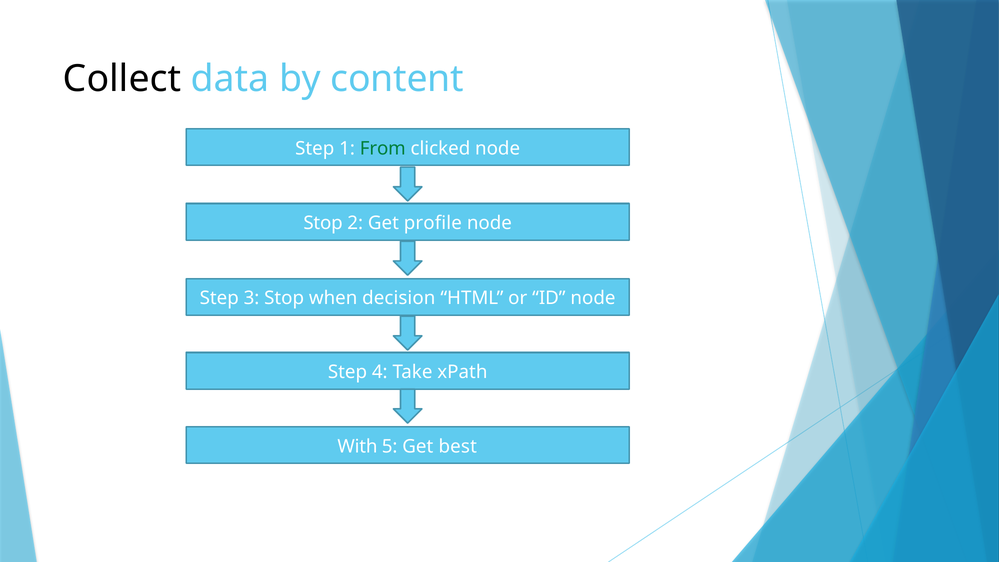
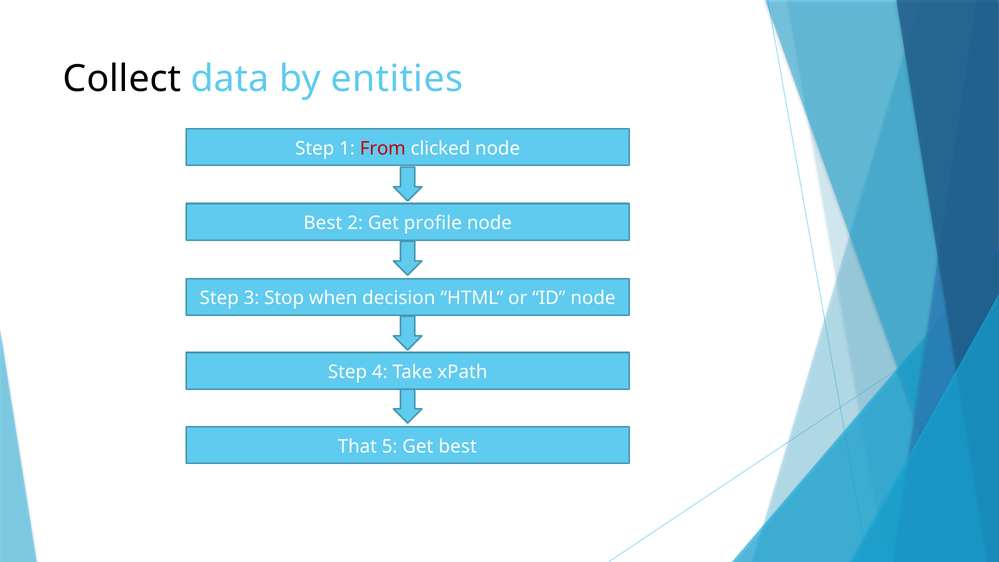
content: content -> entities
From colour: green -> red
Stop at (323, 223): Stop -> Best
With: With -> That
